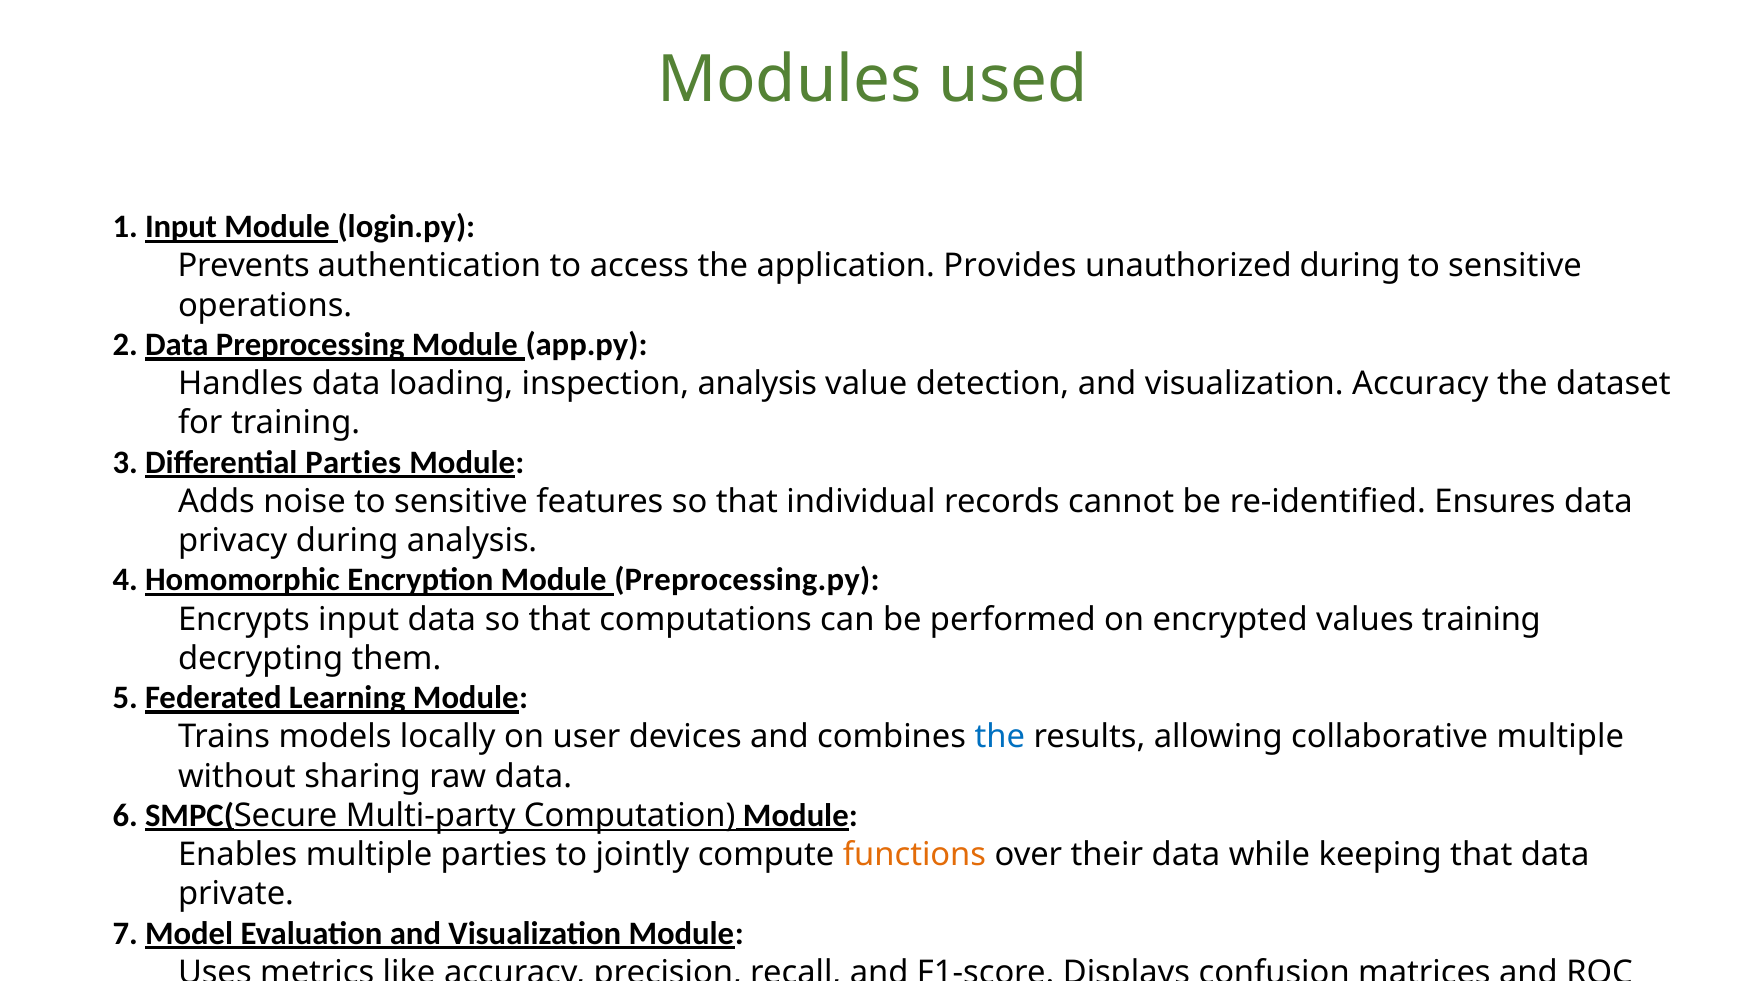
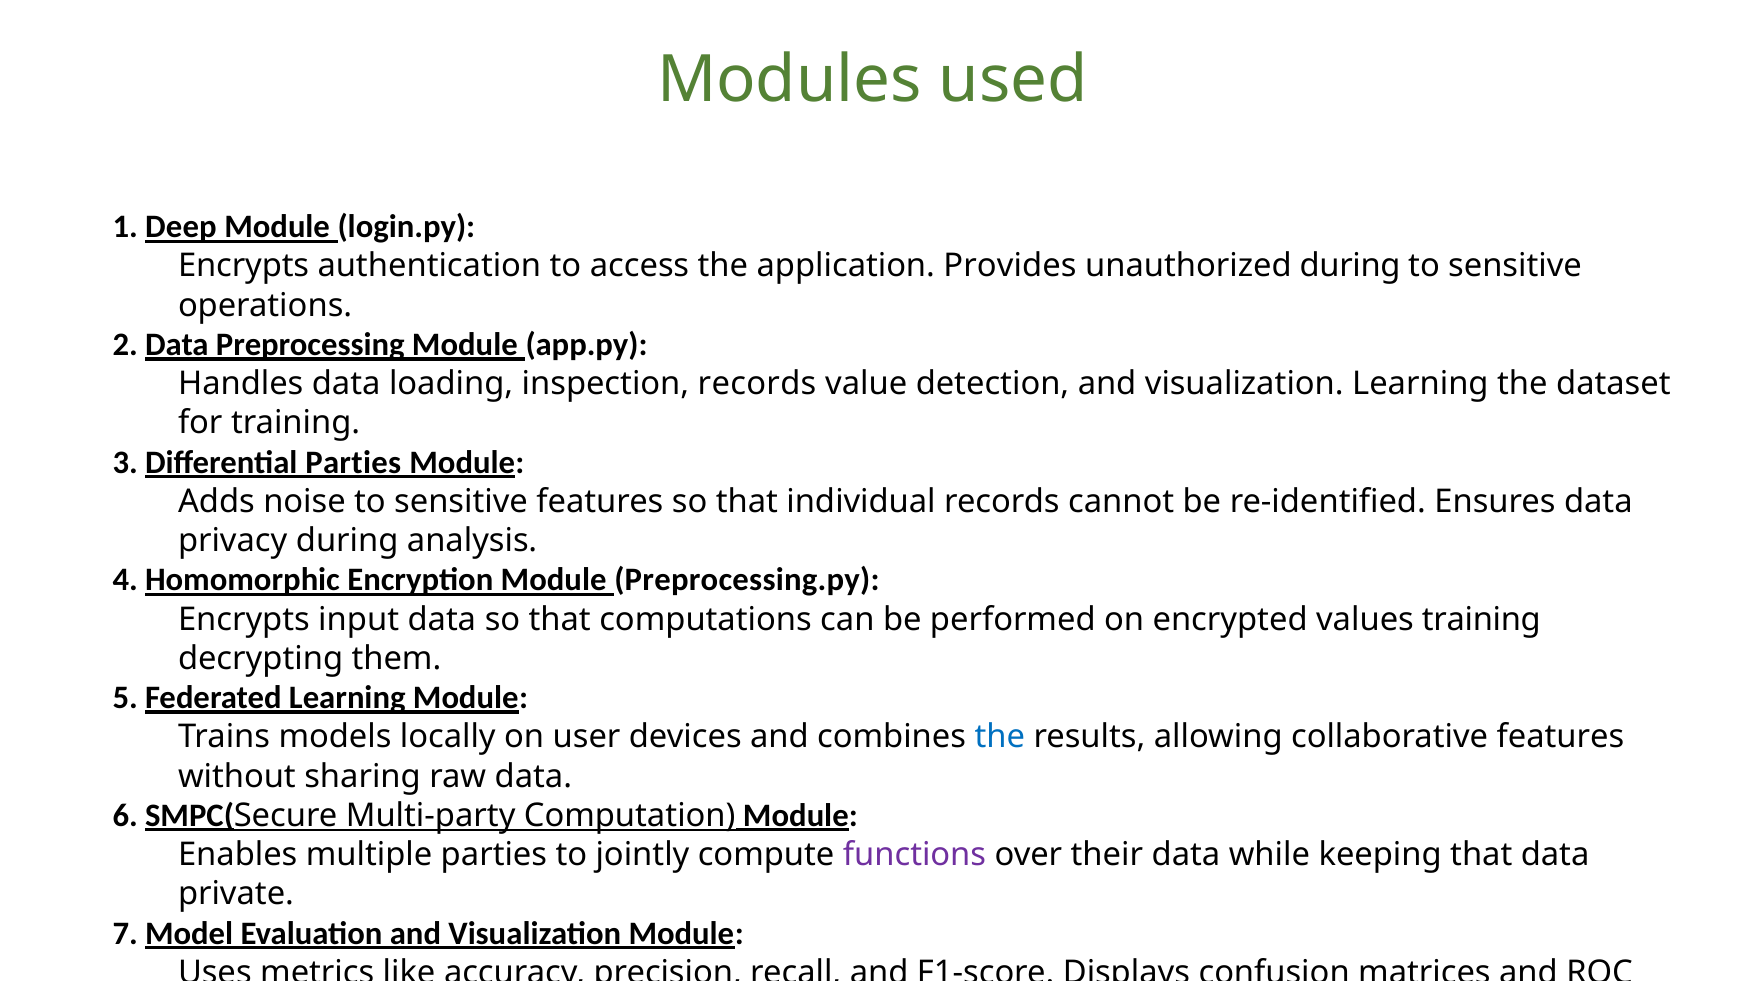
Input at (181, 227): Input -> Deep
Prevents at (244, 266): Prevents -> Encrypts
inspection analysis: analysis -> records
visualization Accuracy: Accuracy -> Learning
collaborative multiple: multiple -> features
functions colour: orange -> purple
